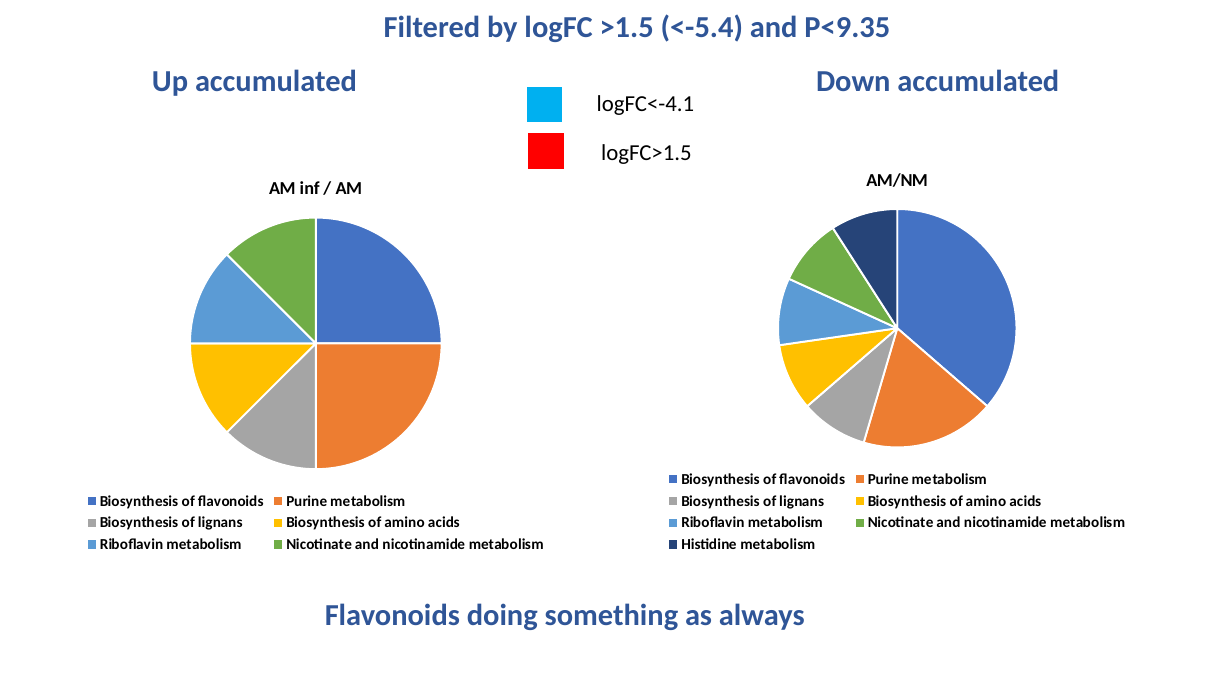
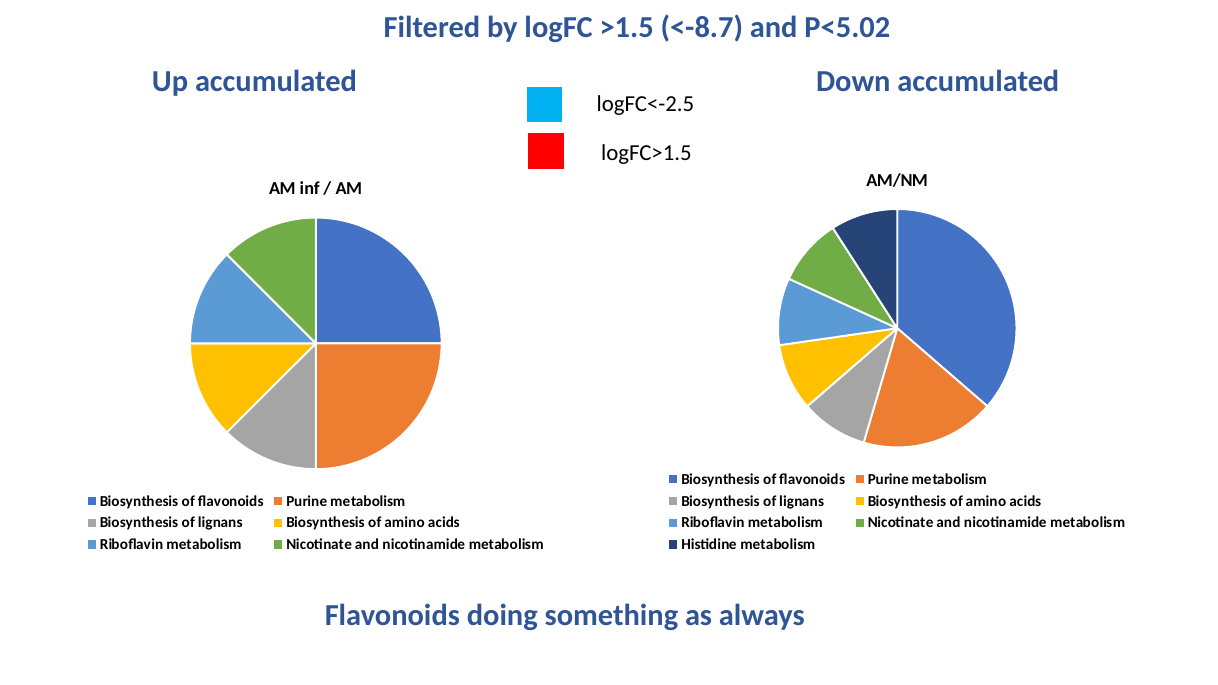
<-5.4: <-5.4 -> <-8.7
P<9.35: P<9.35 -> P<5.02
logFC<-4.1: logFC<-4.1 -> logFC<-2.5
